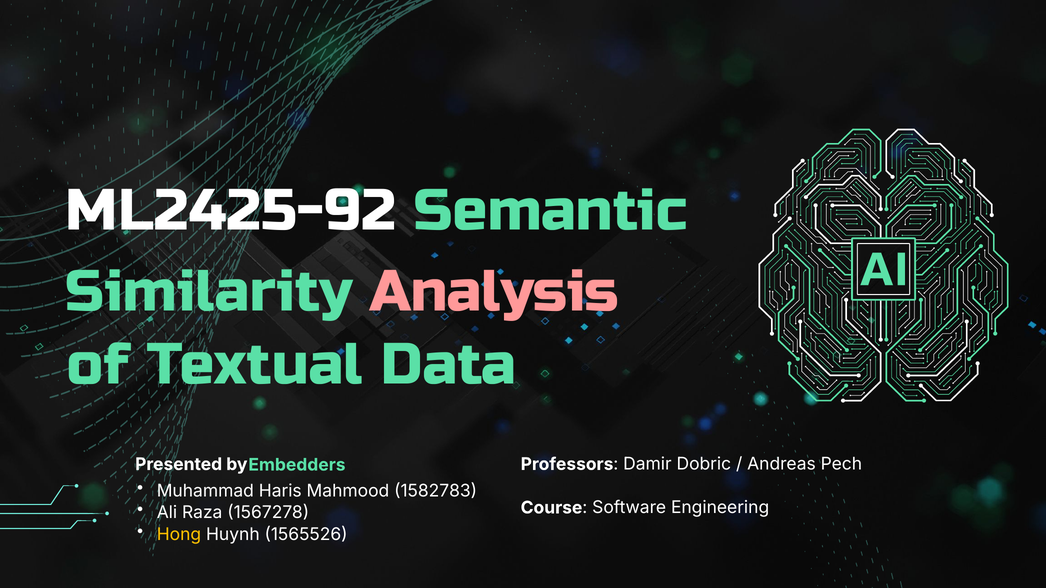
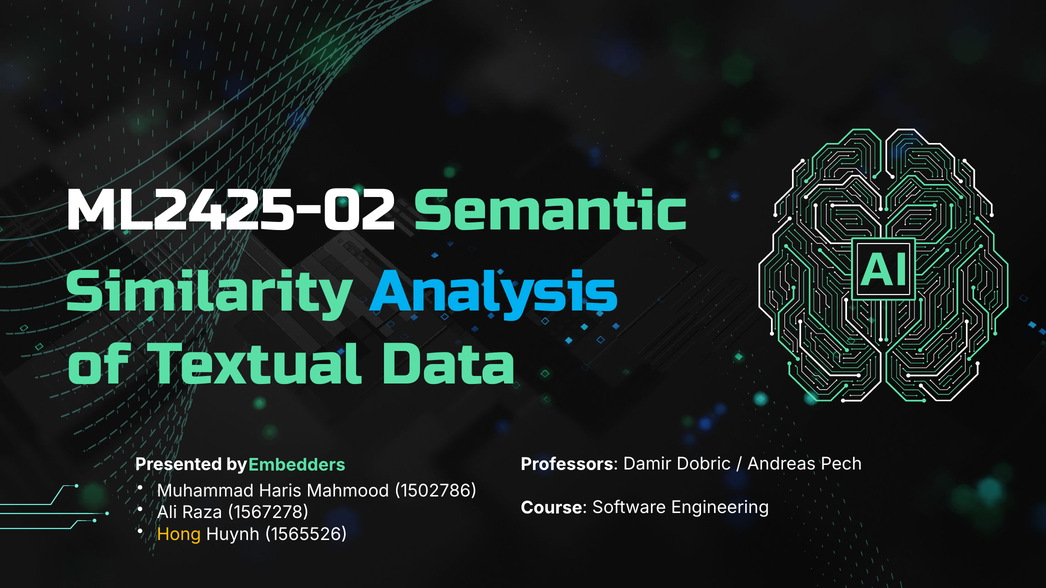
ML2425-92: ML2425-92 -> ML2425-02
Analysis colour: pink -> light blue
1582783: 1582783 -> 1502786
